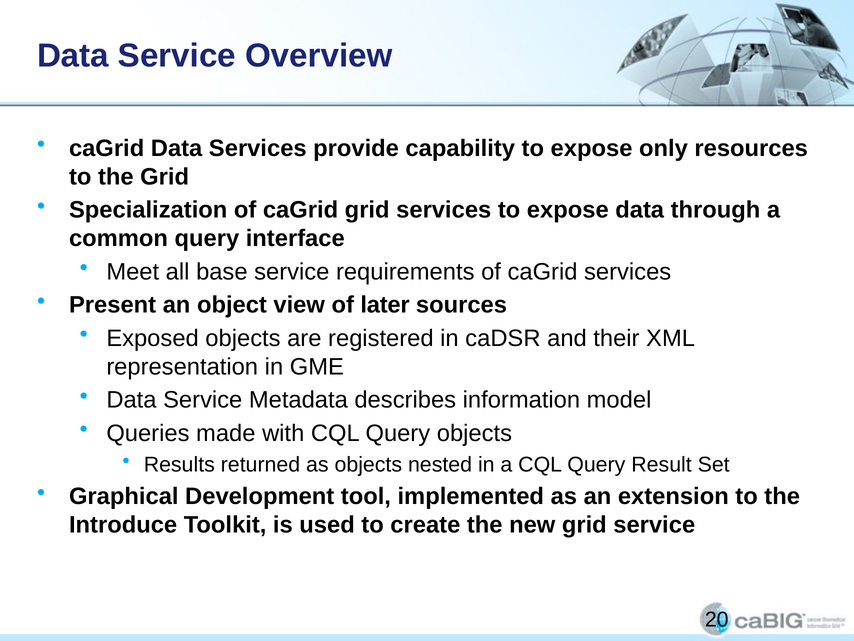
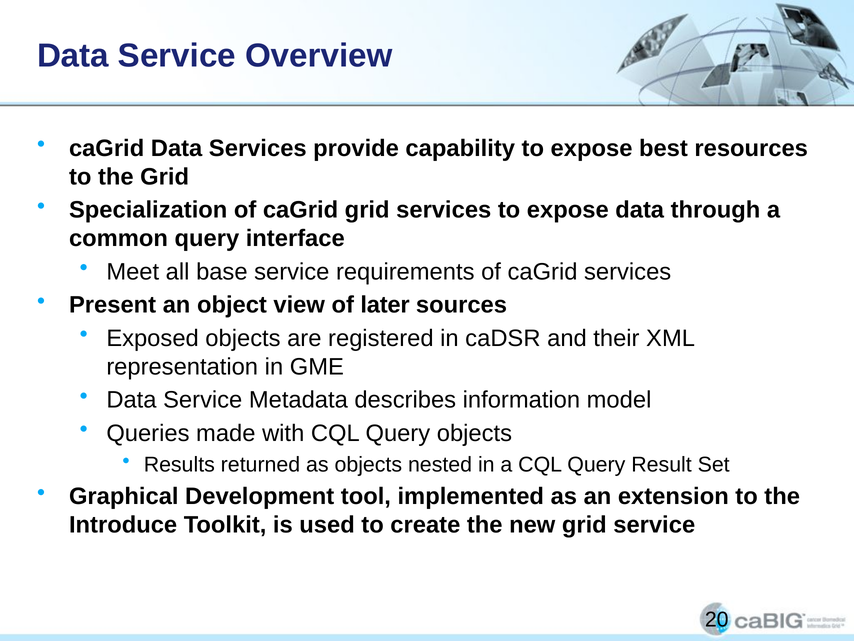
only: only -> best
